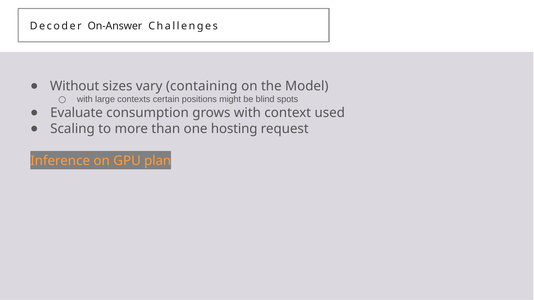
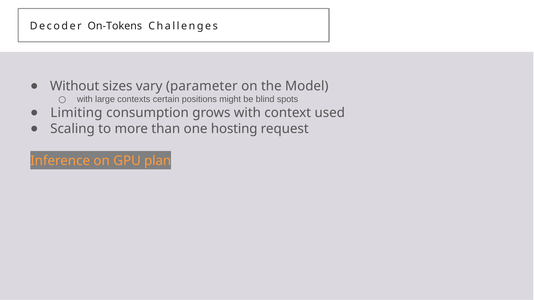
On-Answer: On-Answer -> On-Tokens
containing: containing -> parameter
Evaluate: Evaluate -> Limiting
